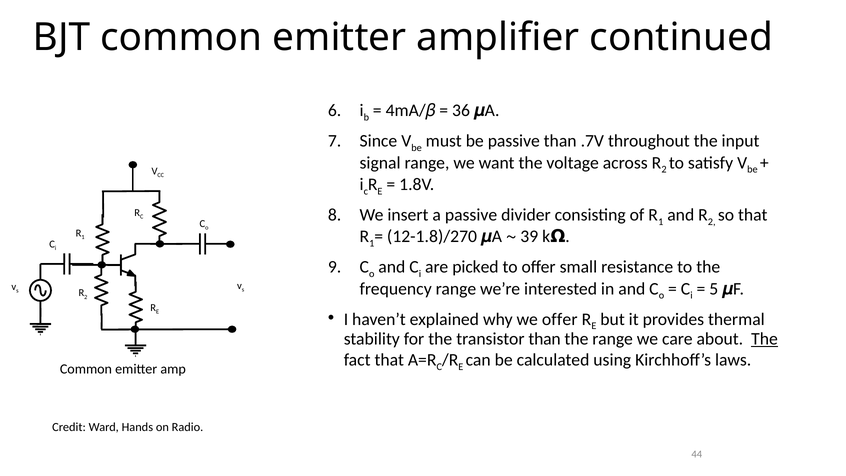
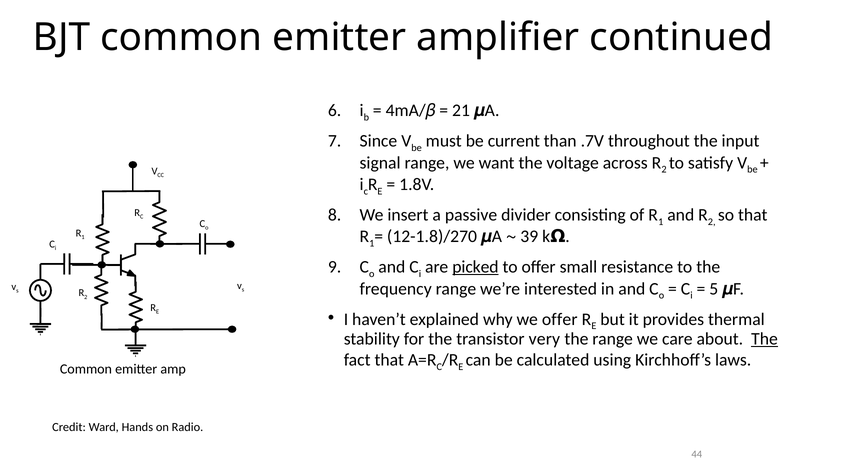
36: 36 -> 21
be passive: passive -> current
picked underline: none -> present
transistor than: than -> very
